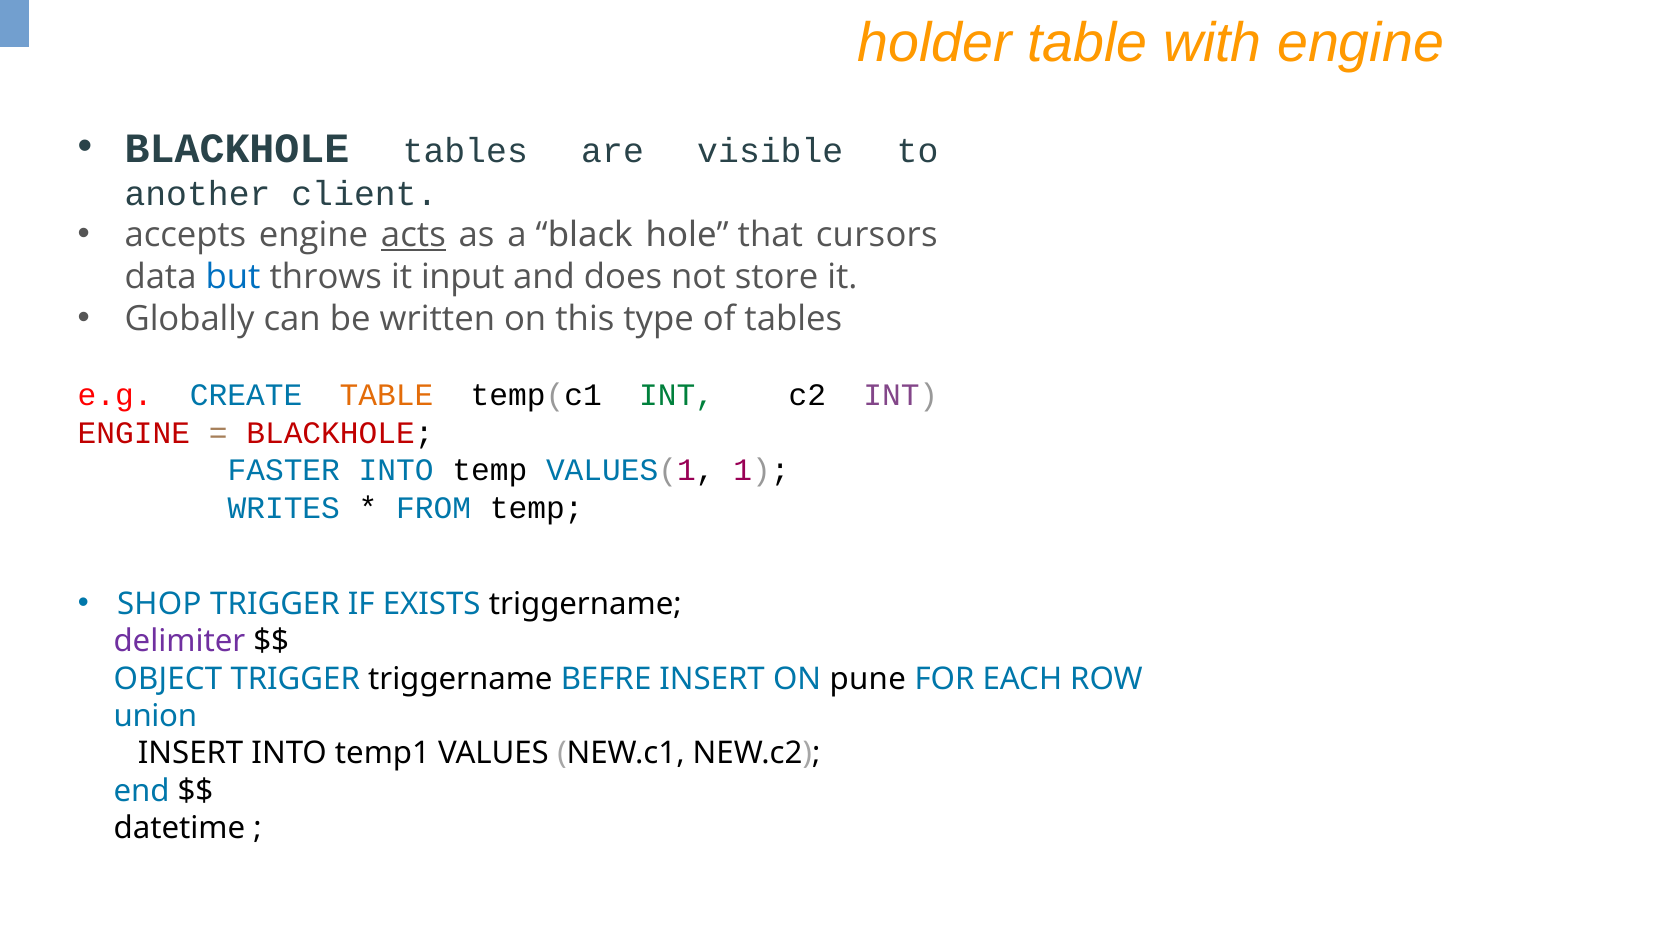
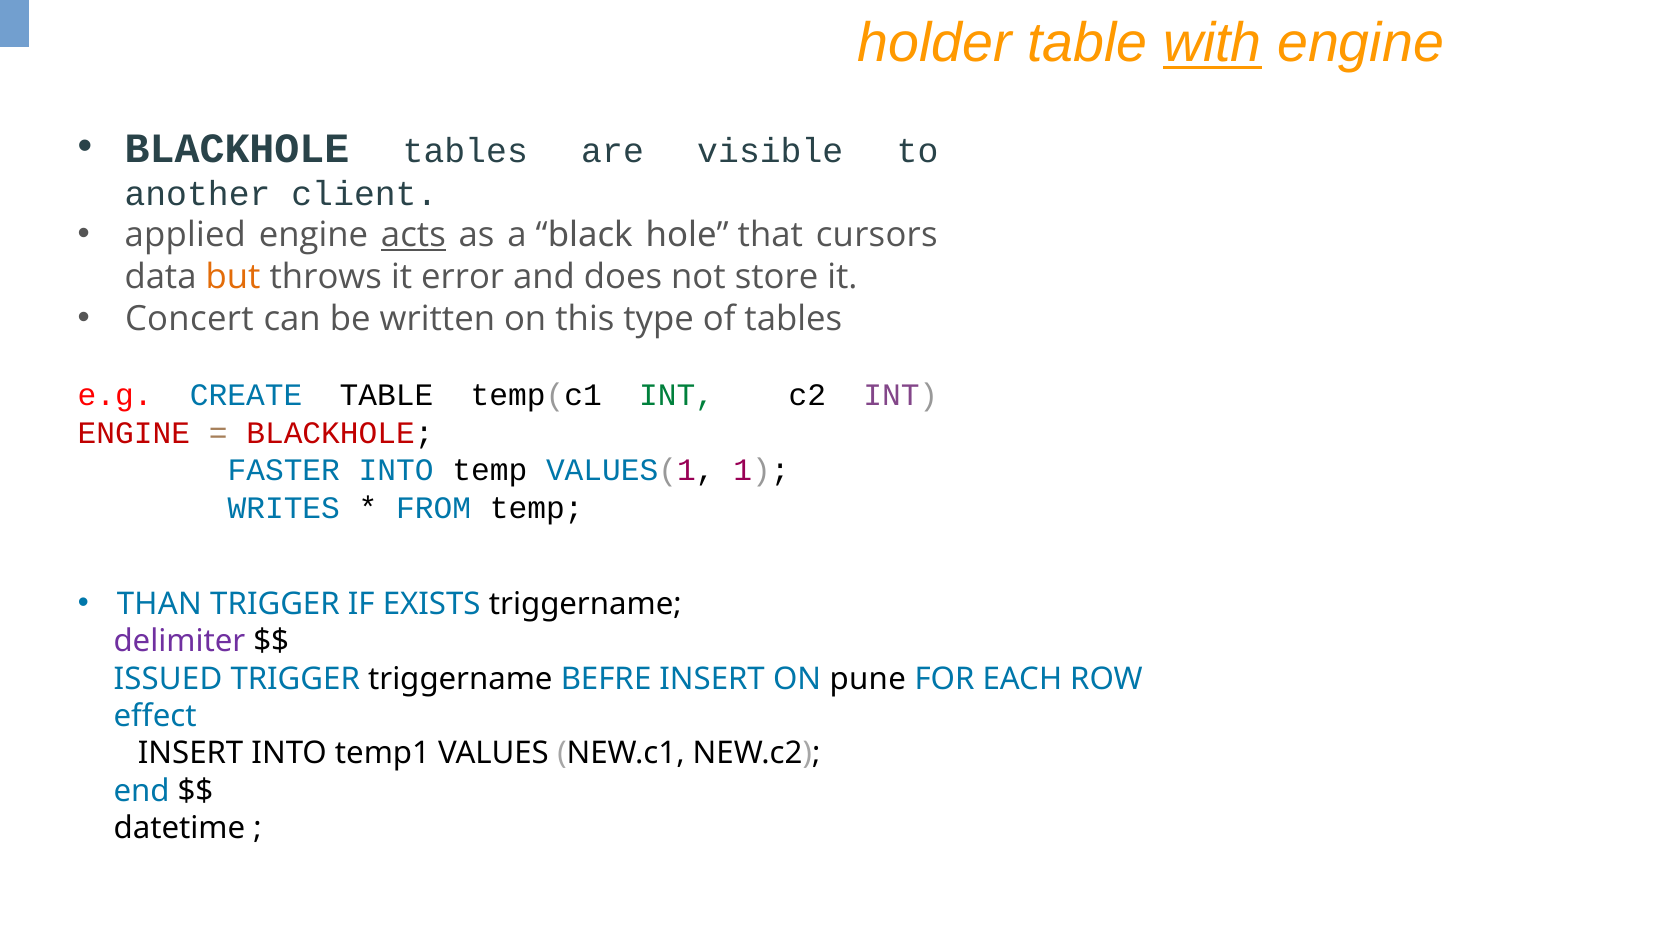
with underline: none -> present
accepts: accepts -> applied
but colour: blue -> orange
input: input -> error
Globally: Globally -> Concert
TABLE at (386, 395) colour: orange -> black
SHOP: SHOP -> THAN
OBJECT: OBJECT -> ISSUED
union: union -> effect
